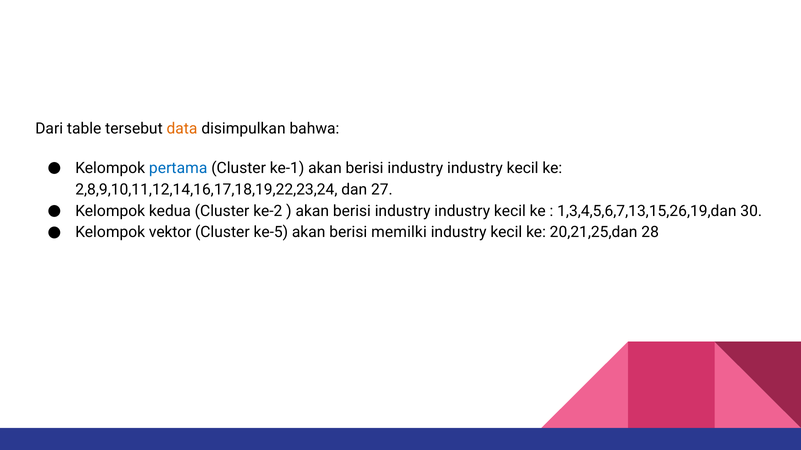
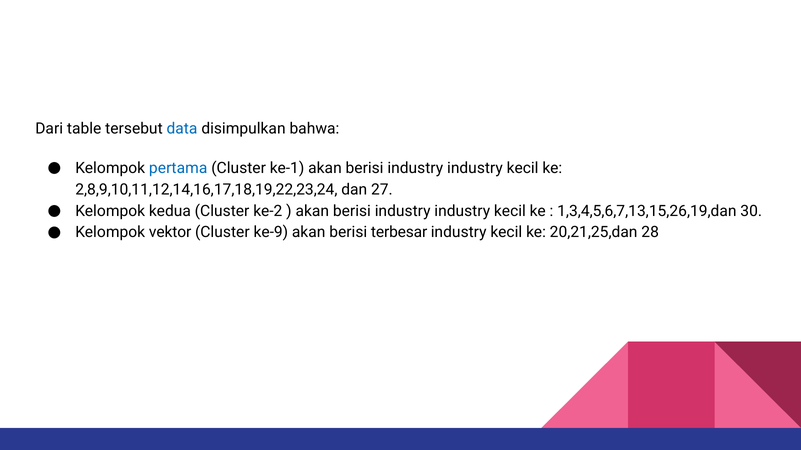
data colour: orange -> blue
ke-5: ke-5 -> ke-9
memilki: memilki -> terbesar
